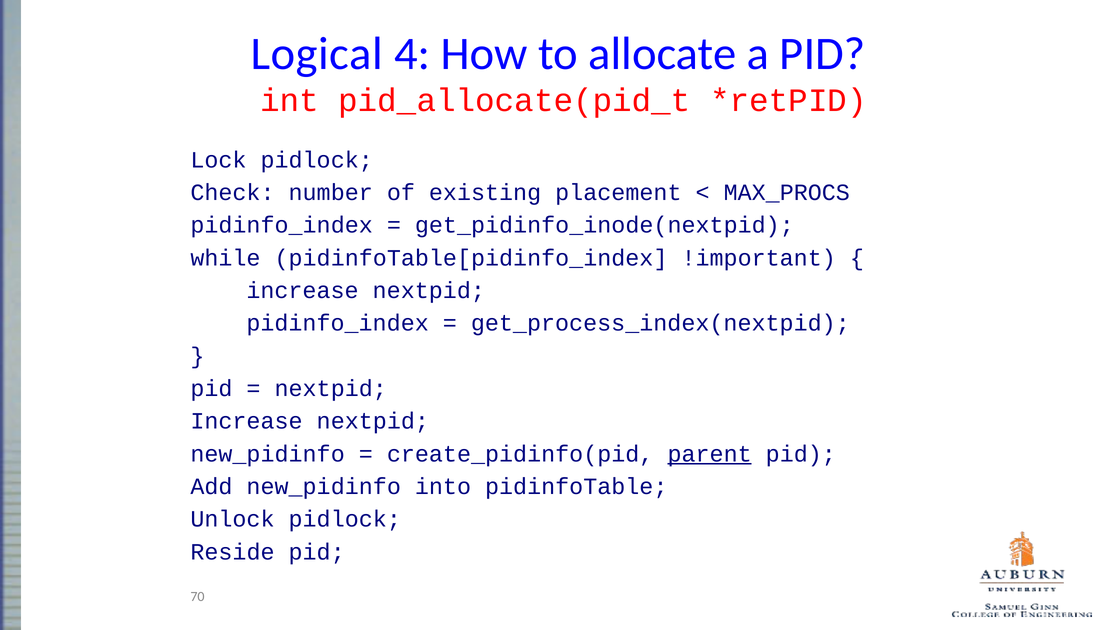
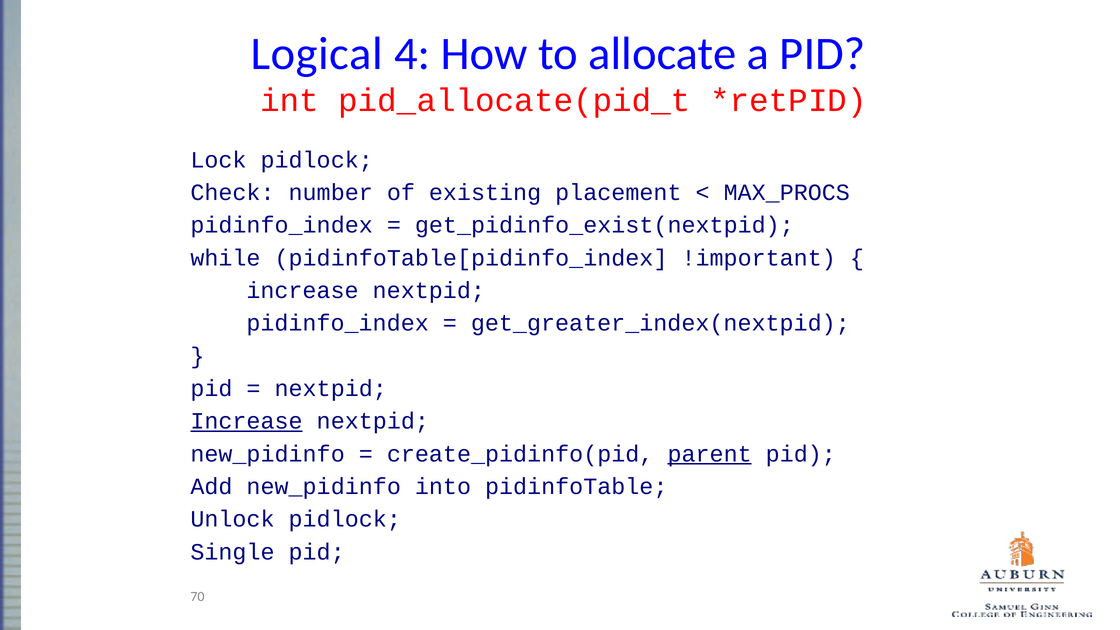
get_pidinfo_inode(nextpid: get_pidinfo_inode(nextpid -> get_pidinfo_exist(nextpid
get_process_index(nextpid: get_process_index(nextpid -> get_greater_index(nextpid
Increase at (246, 421) underline: none -> present
Reside: Reside -> Single
